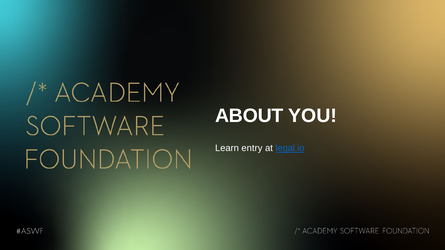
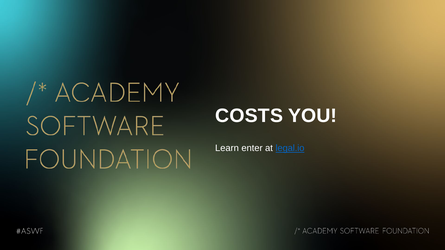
ABOUT: ABOUT -> COSTS
entry: entry -> enter
